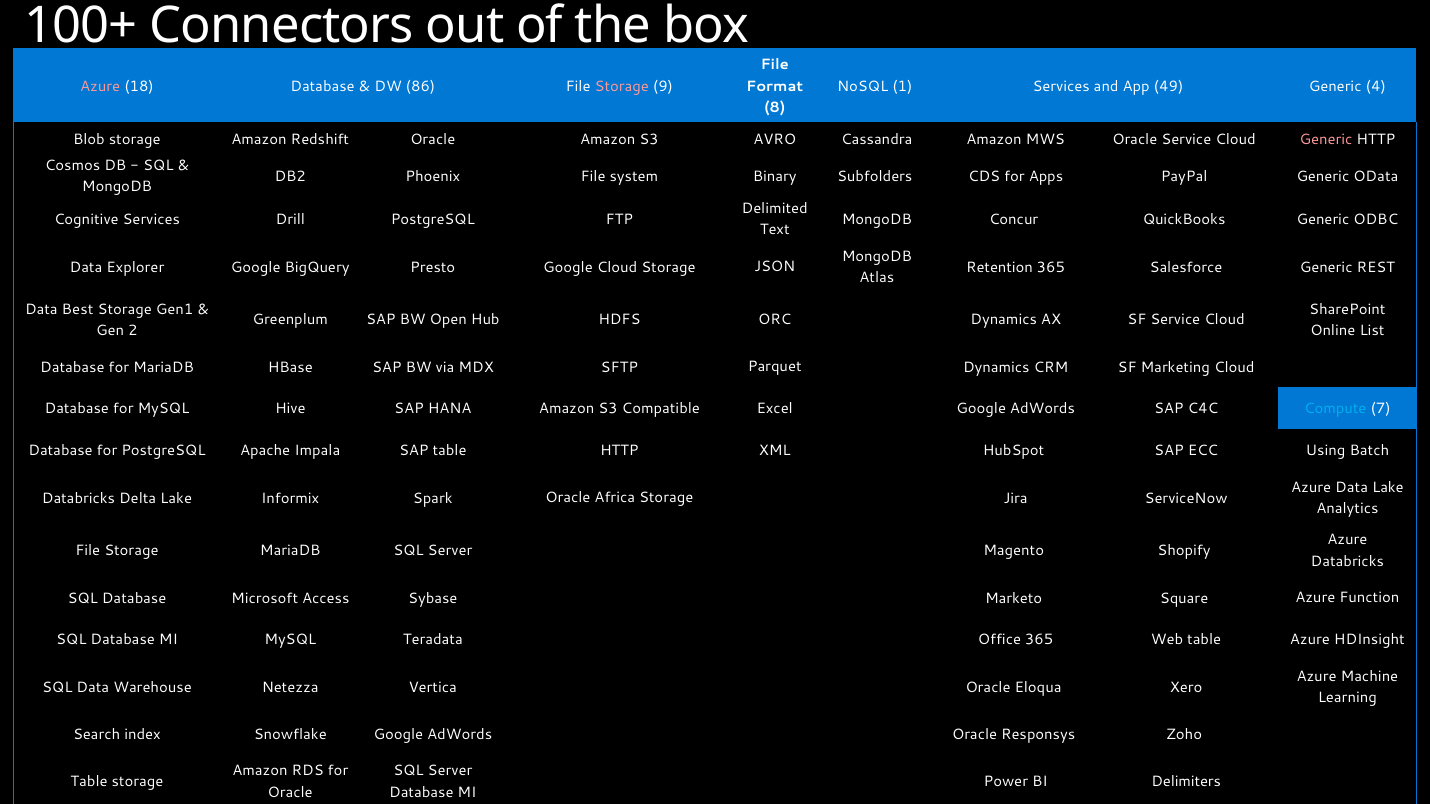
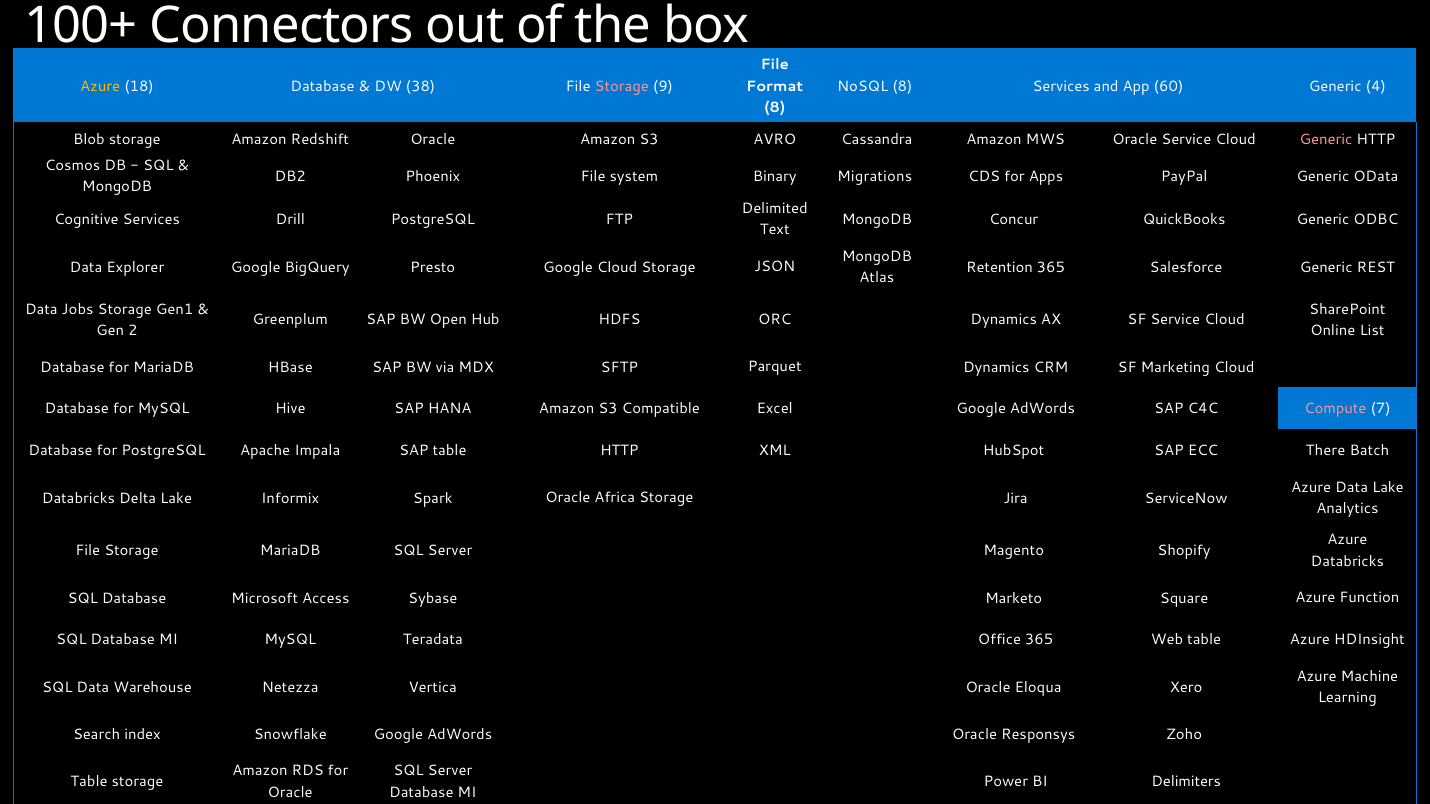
Azure at (100, 86) colour: pink -> yellow
86: 86 -> 38
NoSQL 1: 1 -> 8
49: 49 -> 60
Subfolders: Subfolders -> Migrations
Best: Best -> Jobs
Compute colour: light blue -> pink
Using: Using -> There
